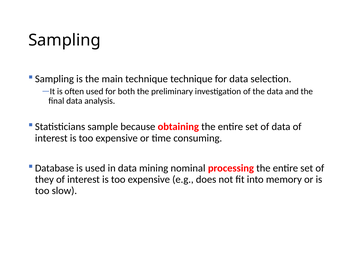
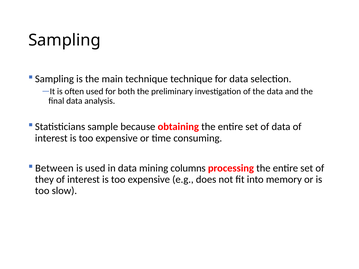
Database: Database -> Between
nominal: nominal -> columns
